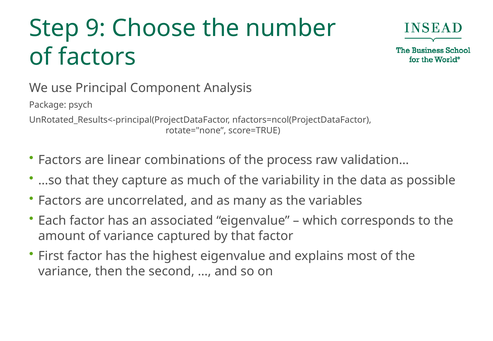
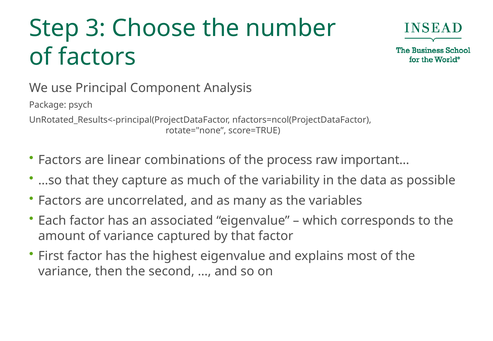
9: 9 -> 3
validation…: validation… -> important…
